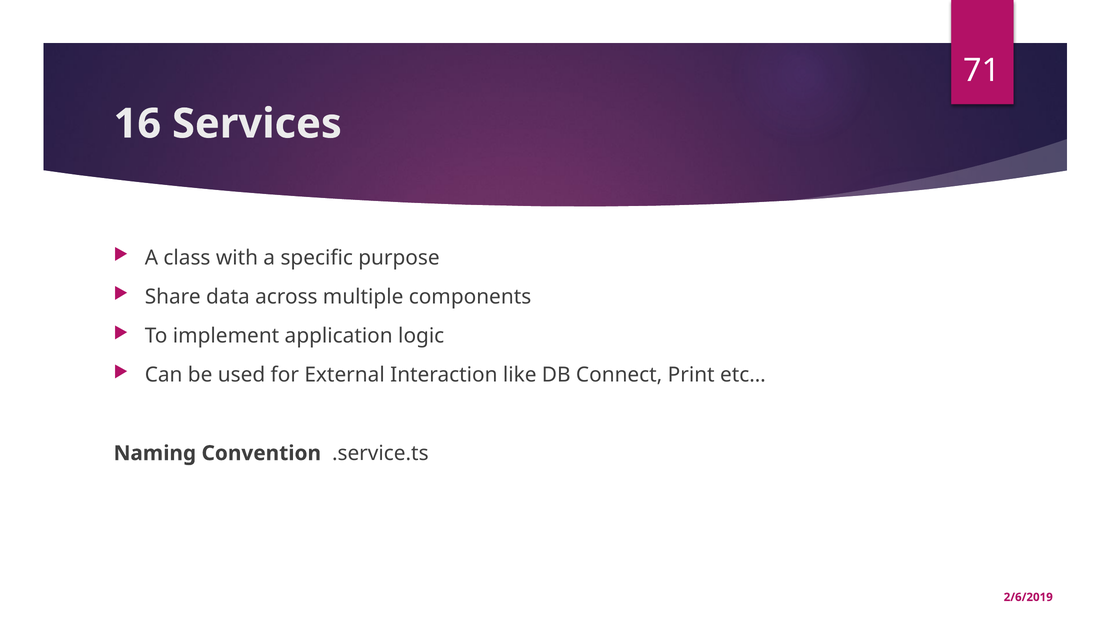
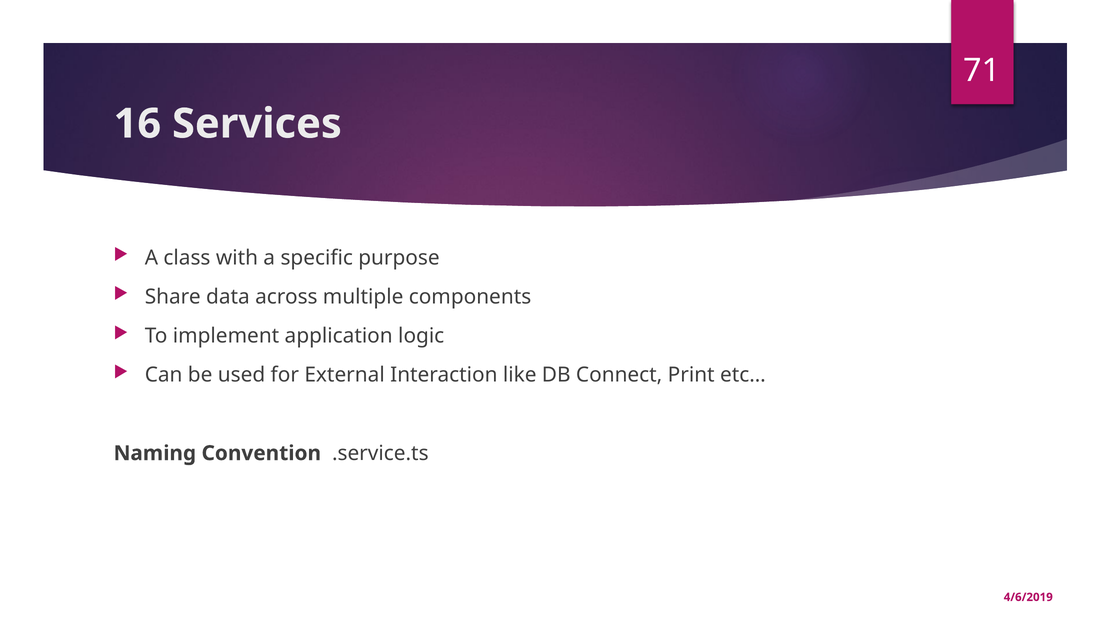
2/6/2019: 2/6/2019 -> 4/6/2019
